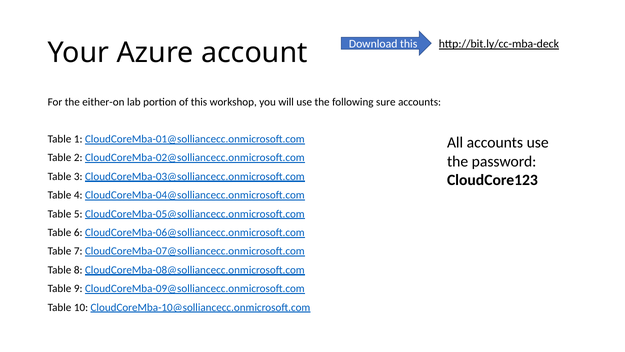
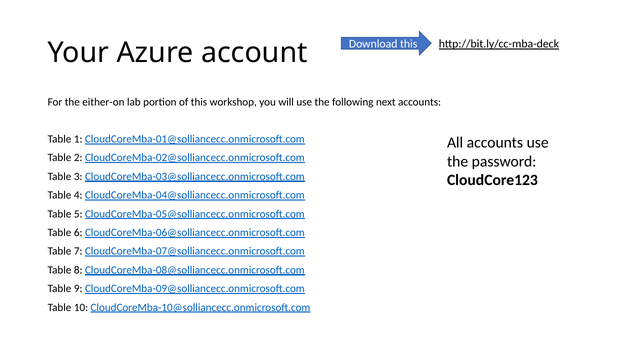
sure: sure -> next
